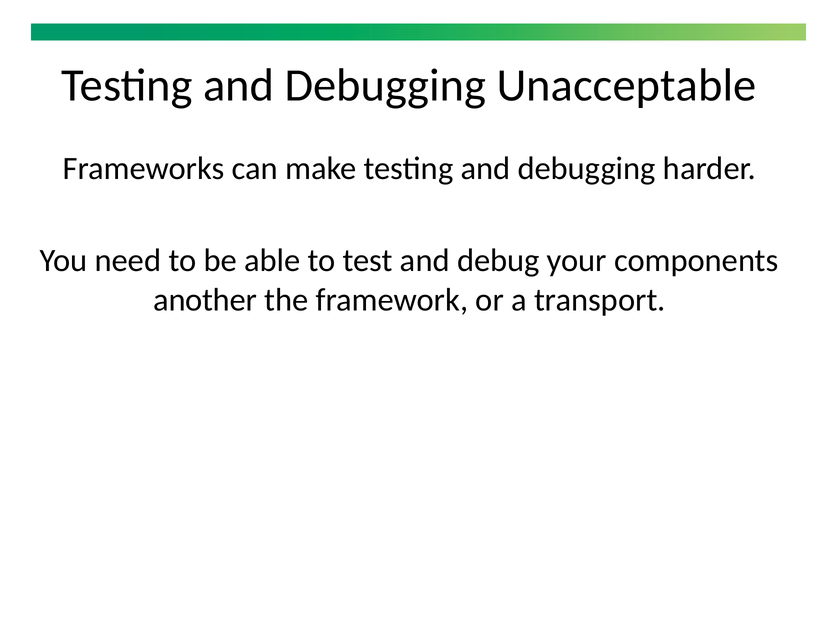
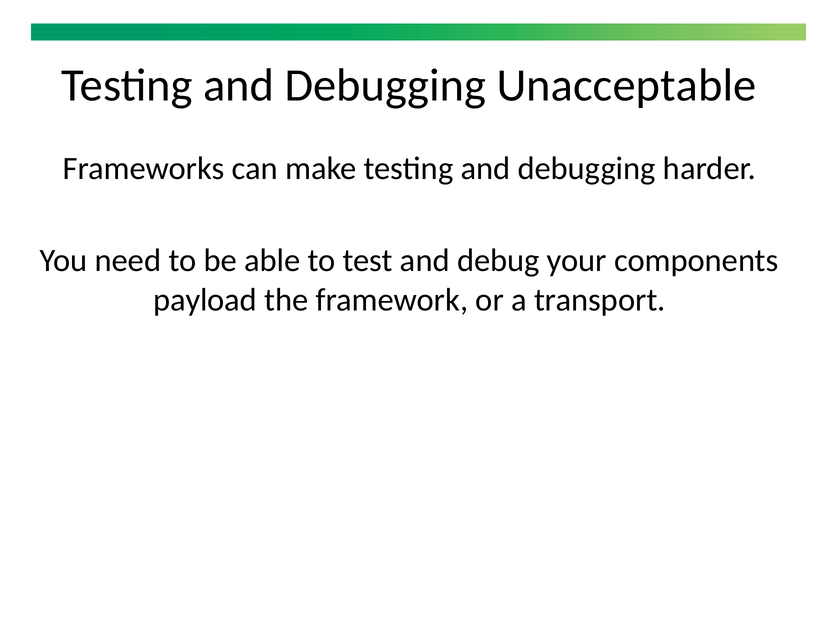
another: another -> payload
